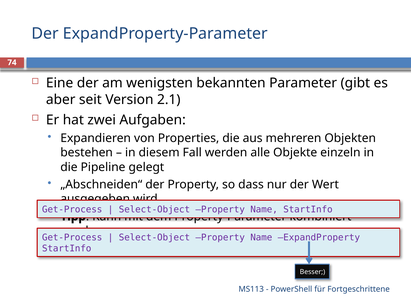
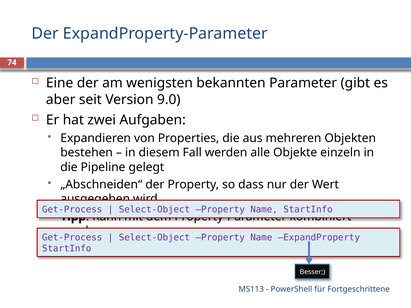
2.1: 2.1 -> 9.0
